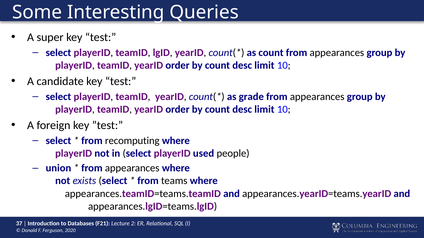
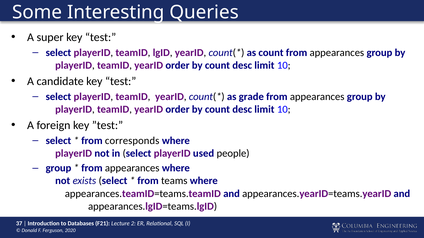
recomputing: recomputing -> corresponds
union at (58, 168): union -> group
